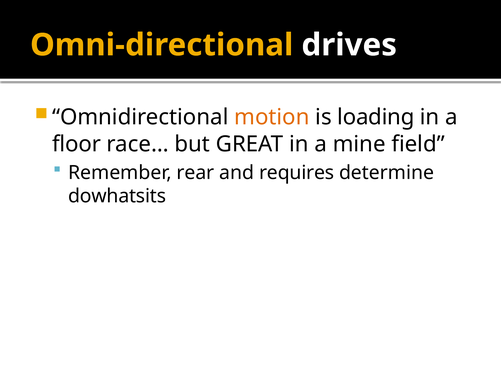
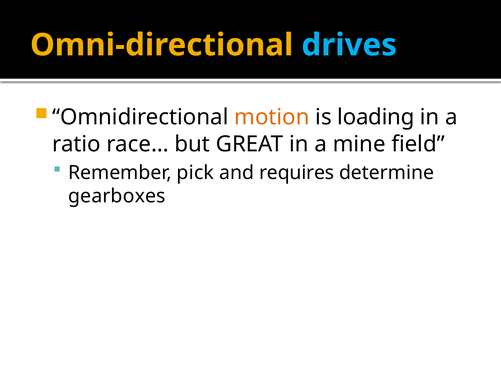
drives colour: white -> light blue
floor: floor -> ratio
rear: rear -> pick
dowhatsits: dowhatsits -> gearboxes
